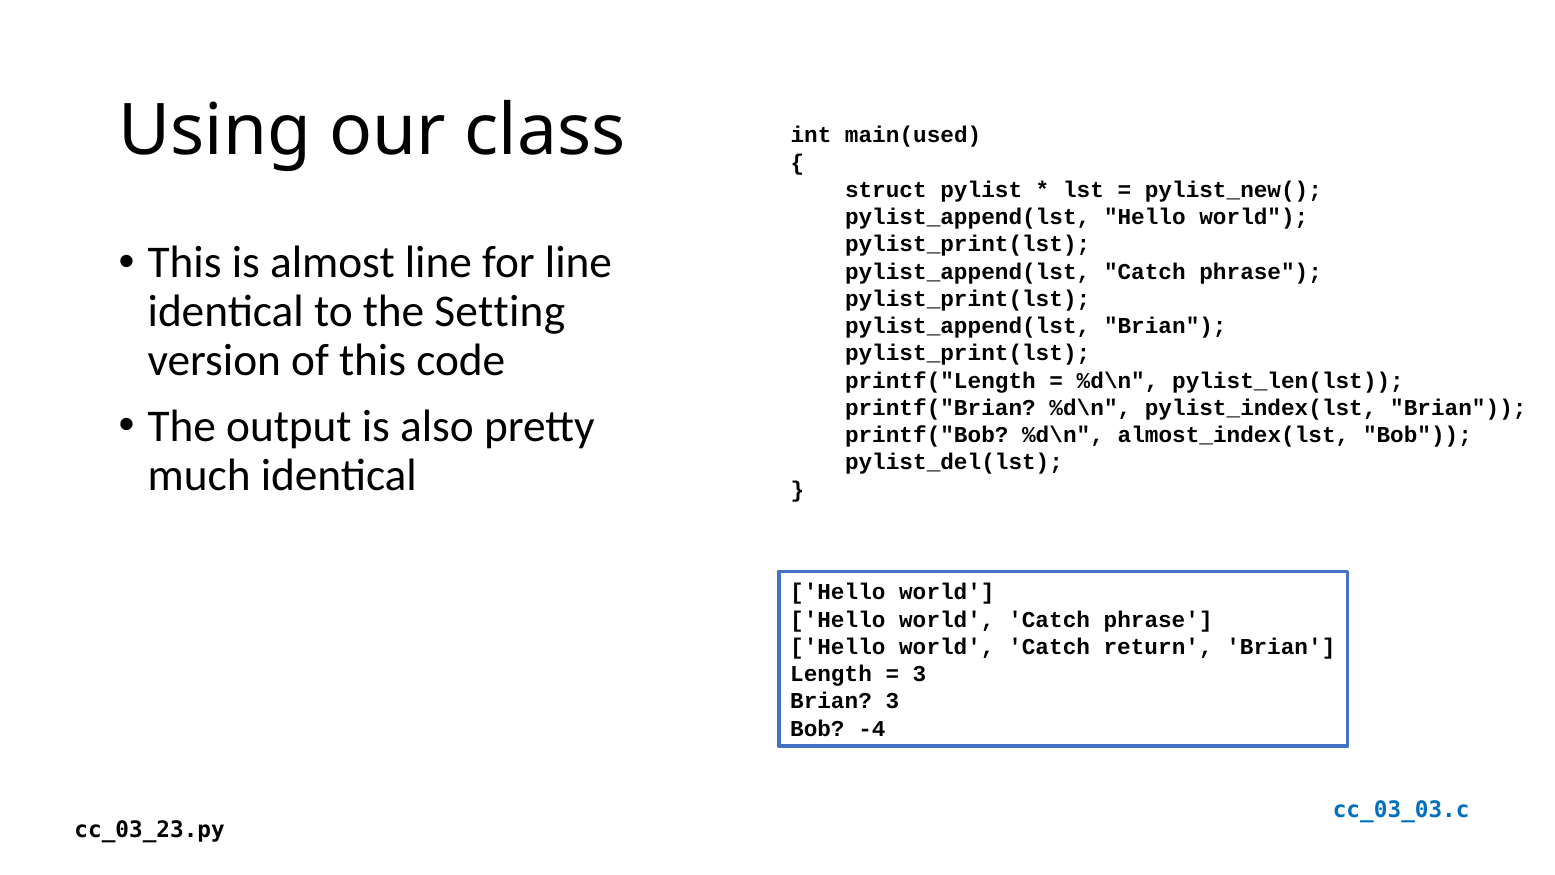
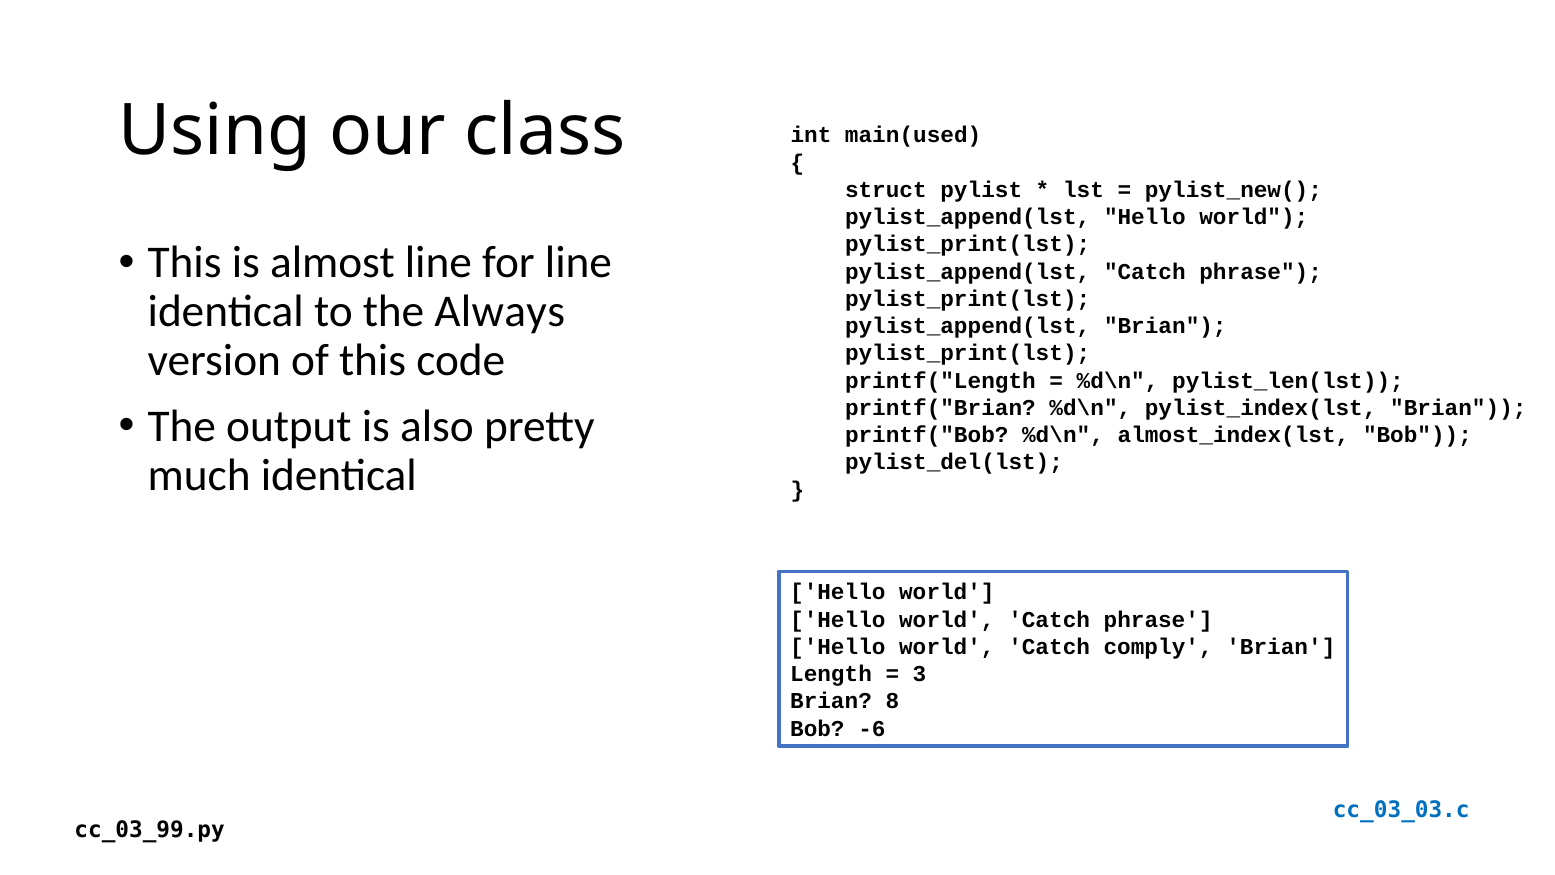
Setting: Setting -> Always
return: return -> comply
Brian 3: 3 -> 8
-4: -4 -> -6
cc_03_23.py: cc_03_23.py -> cc_03_99.py
